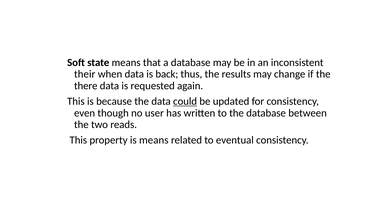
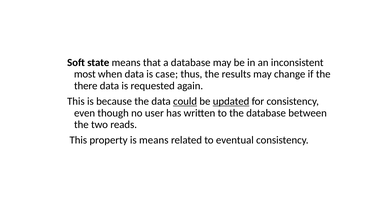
their: their -> most
back: back -> case
updated underline: none -> present
